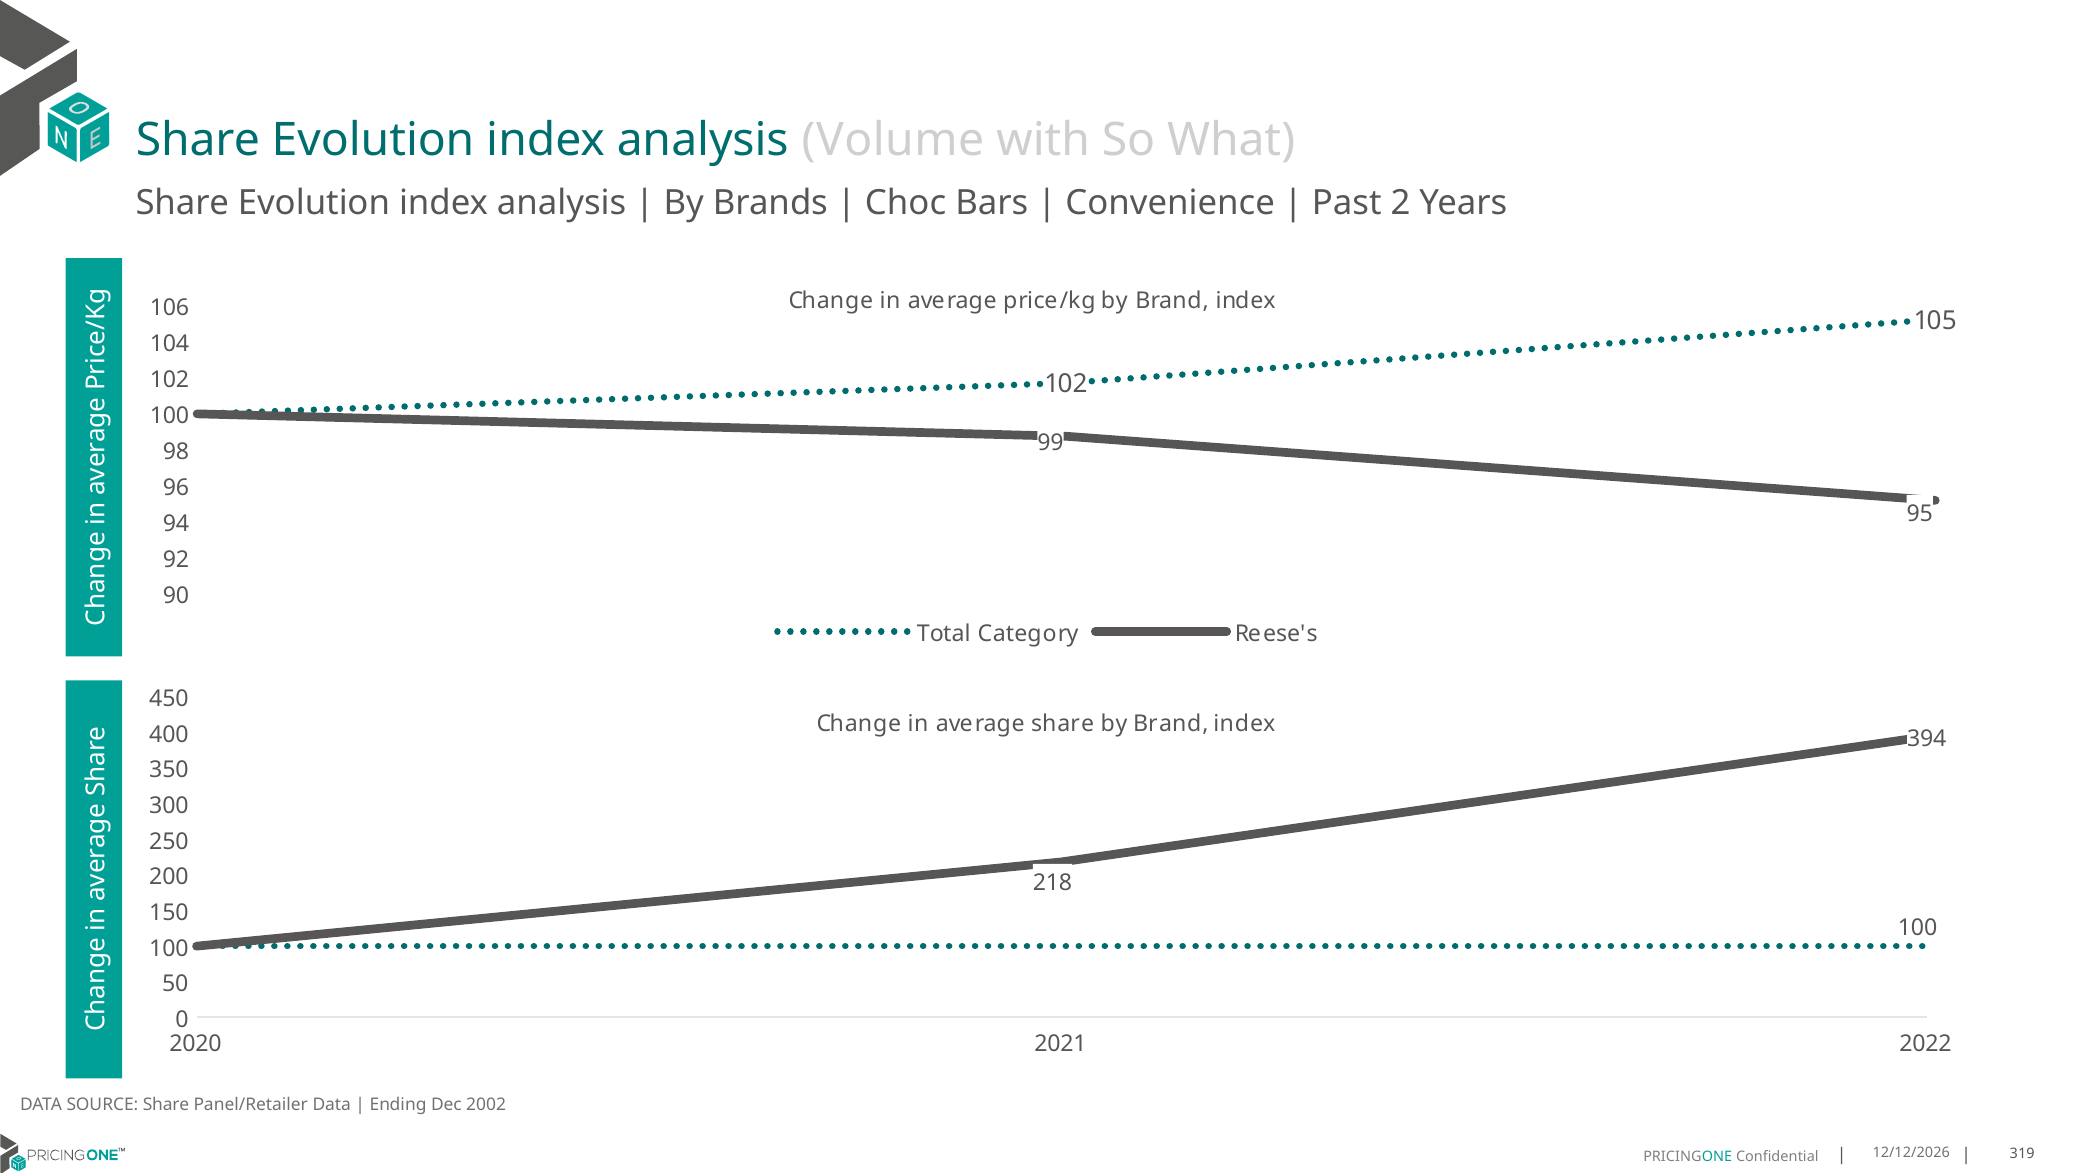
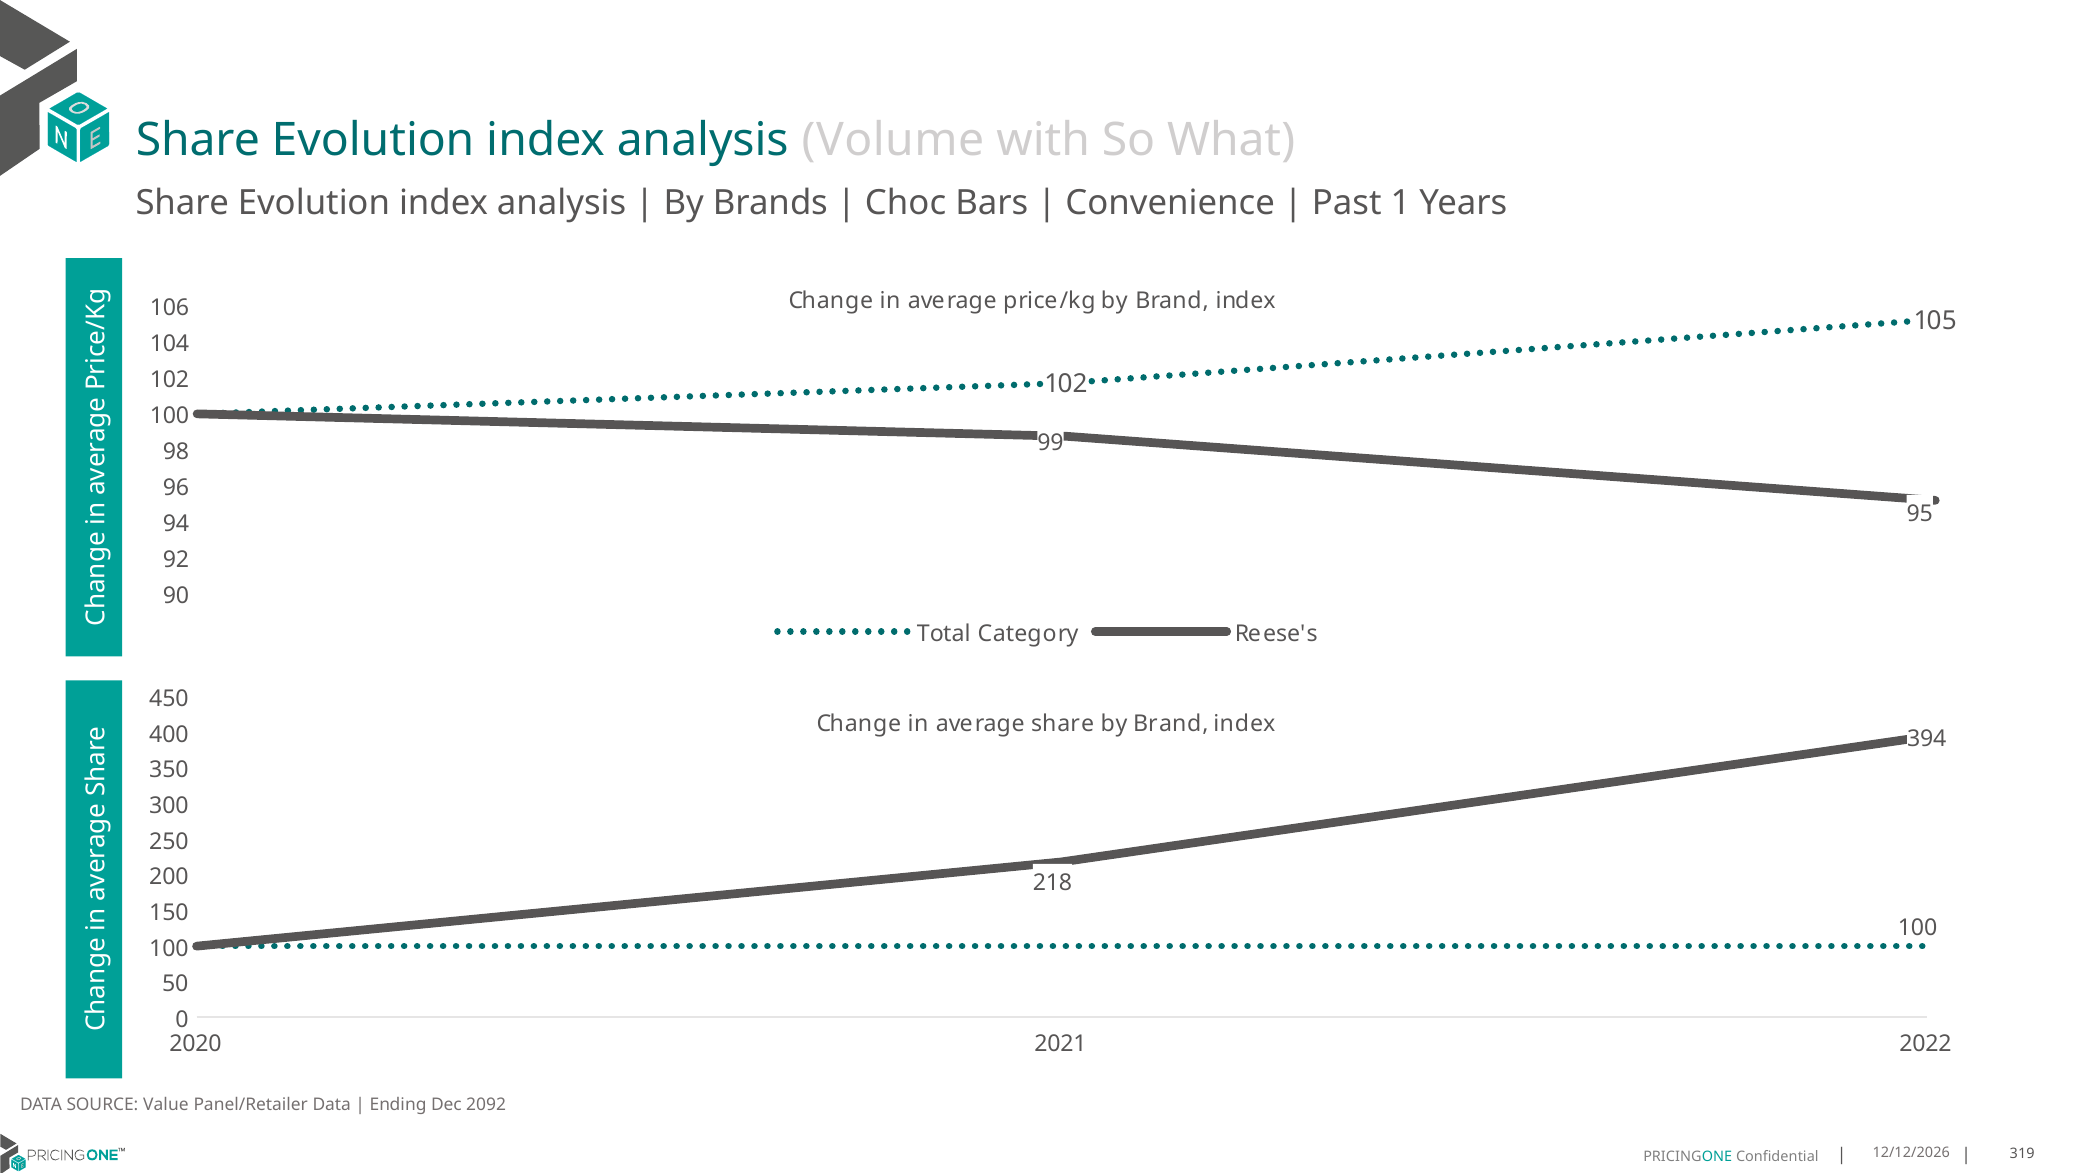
2: 2 -> 1
SOURCE Share: Share -> Value
2002: 2002 -> 2092
